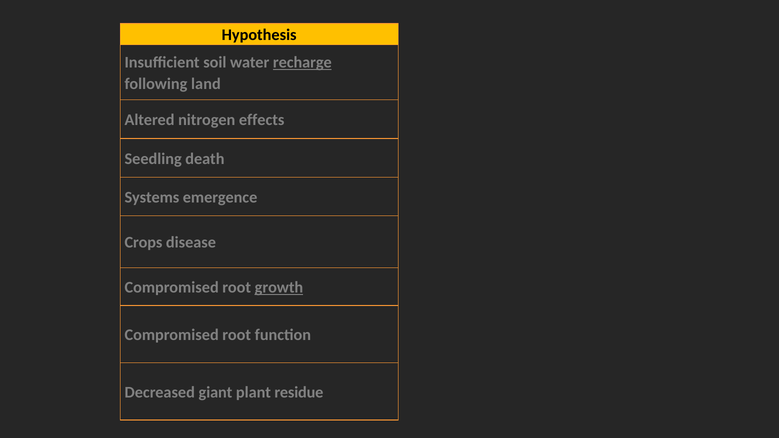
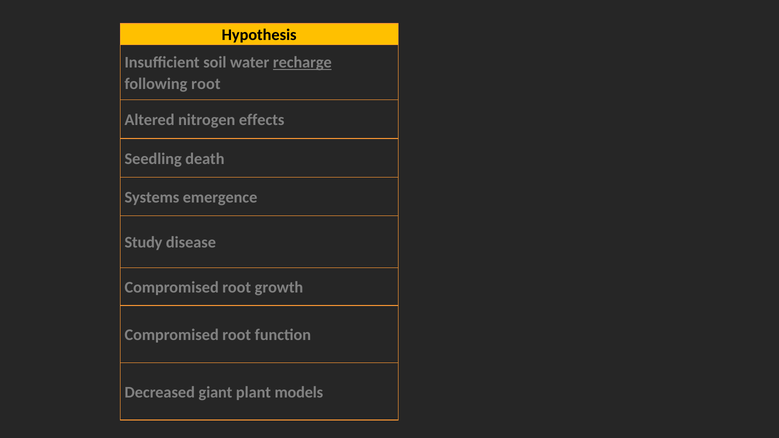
following land: land -> root
Crops: Crops -> Study
growth underline: present -> none
residue: residue -> models
